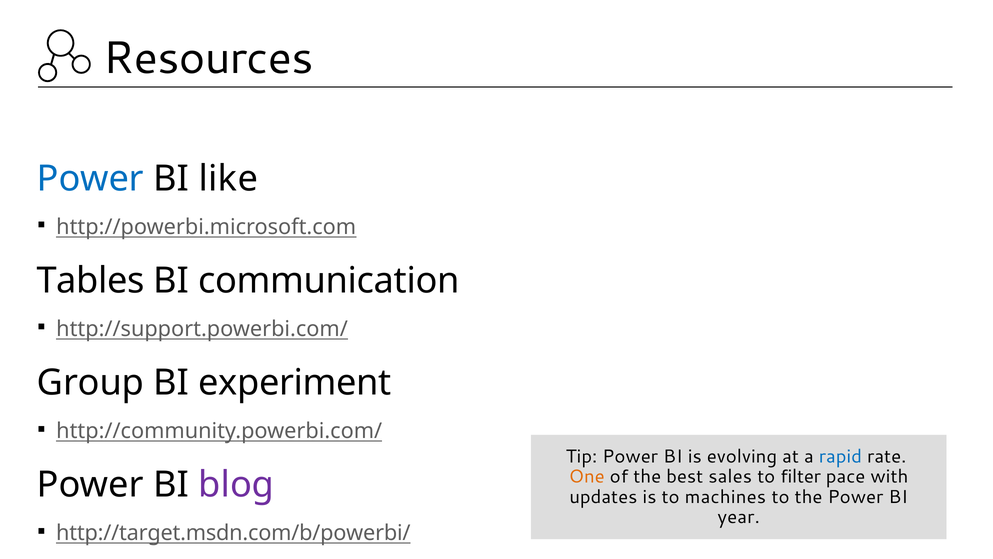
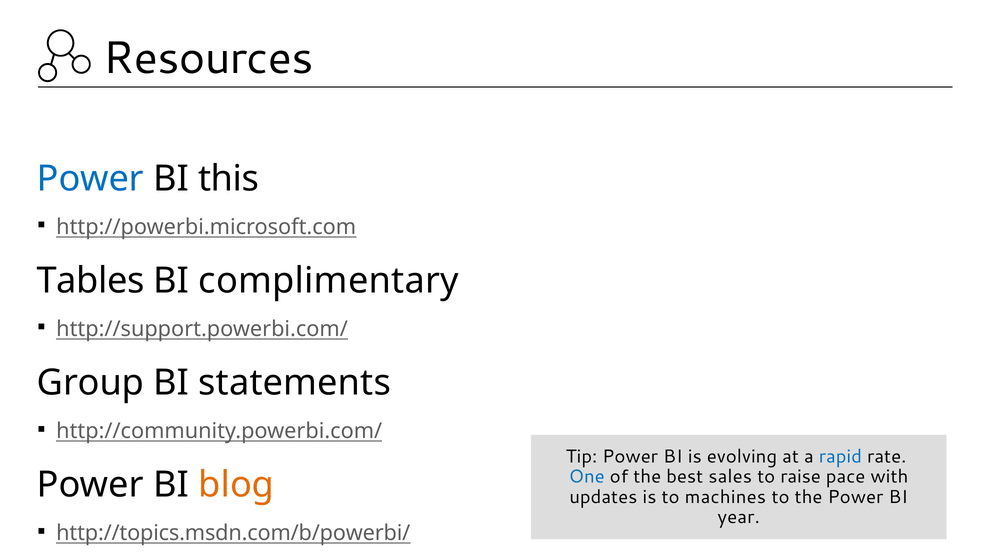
like: like -> this
communication: communication -> complimentary
experiment: experiment -> statements
One colour: orange -> blue
filter: filter -> raise
blog colour: purple -> orange
http://target.msdn.com/b/powerbi/: http://target.msdn.com/b/powerbi/ -> http://topics.msdn.com/b/powerbi/
